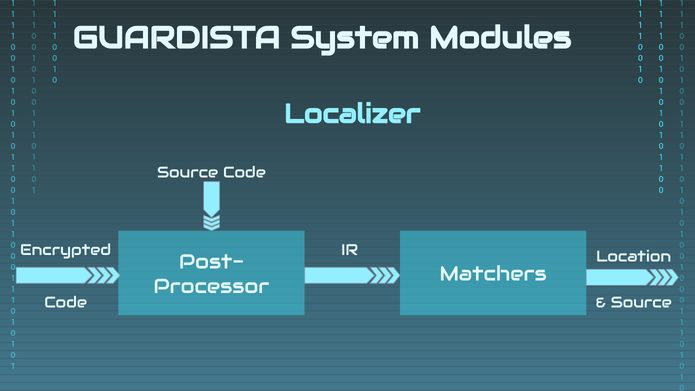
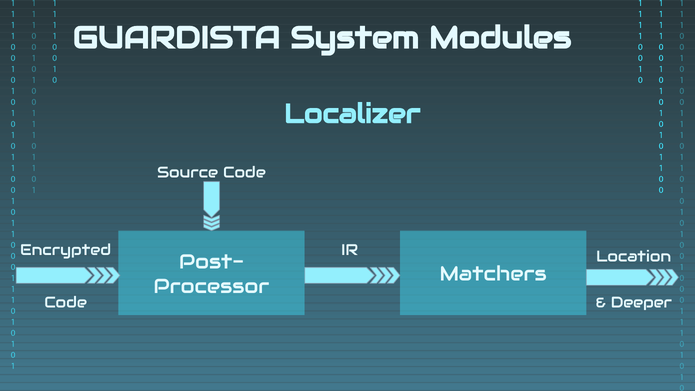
Source at (641, 303): Source -> Deeper
